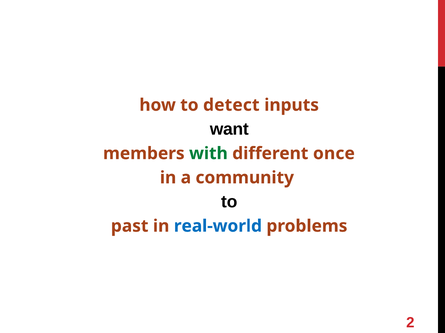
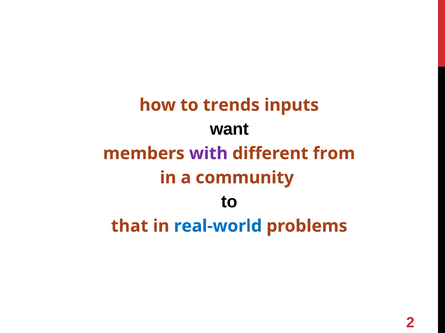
detect: detect -> trends
with colour: green -> purple
once: once -> from
past: past -> that
